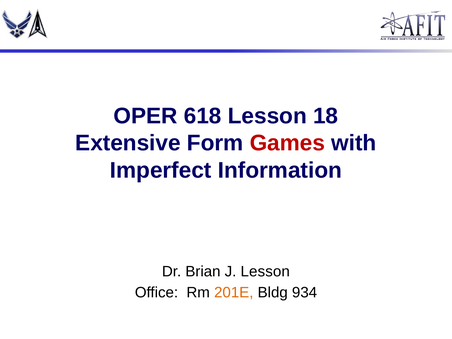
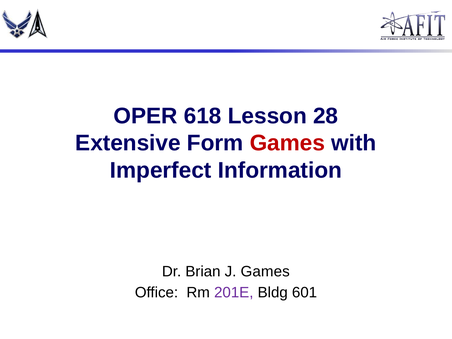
18: 18 -> 28
J Lesson: Lesson -> Games
201E colour: orange -> purple
934: 934 -> 601
